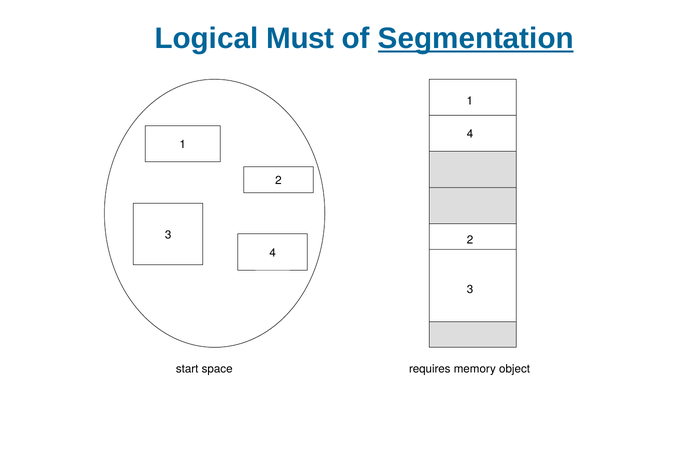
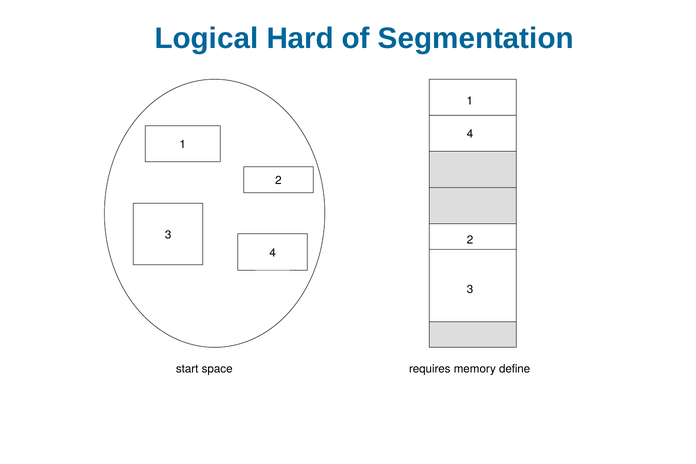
Must: Must -> Hard
Segmentation underline: present -> none
object: object -> define
